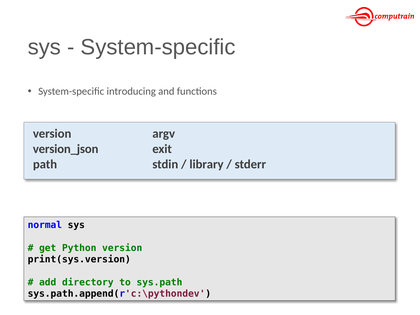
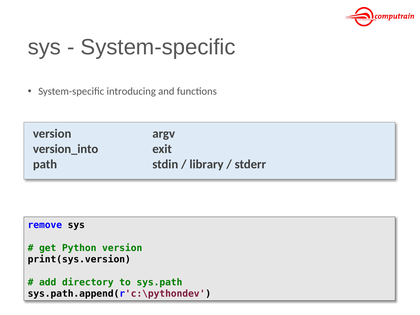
version_json: version_json -> version_into
normal: normal -> remove
